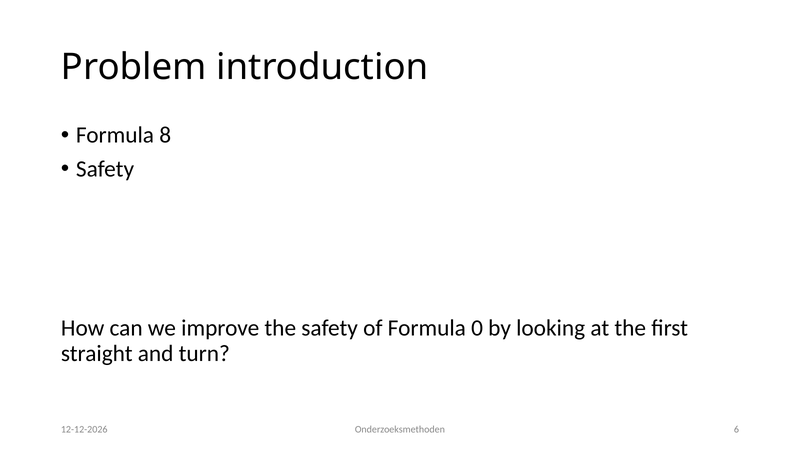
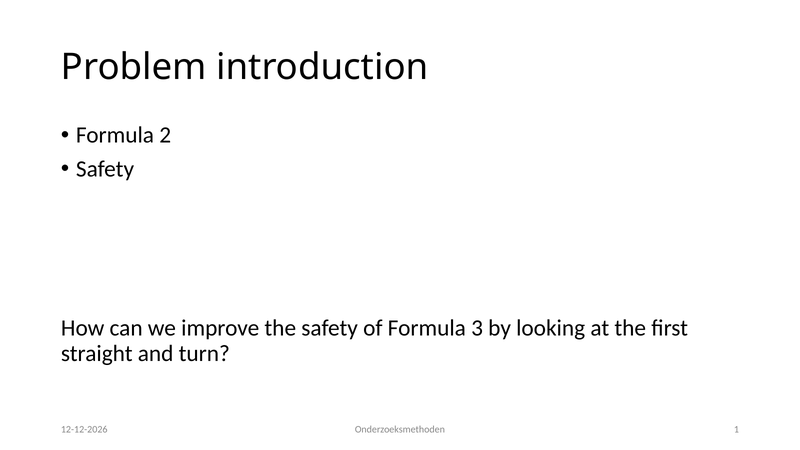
8: 8 -> 2
0: 0 -> 3
6: 6 -> 1
